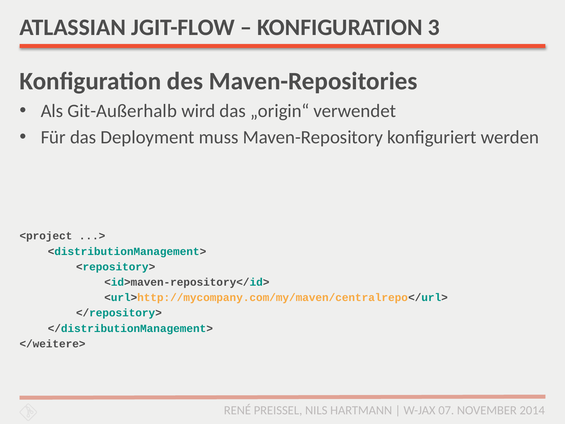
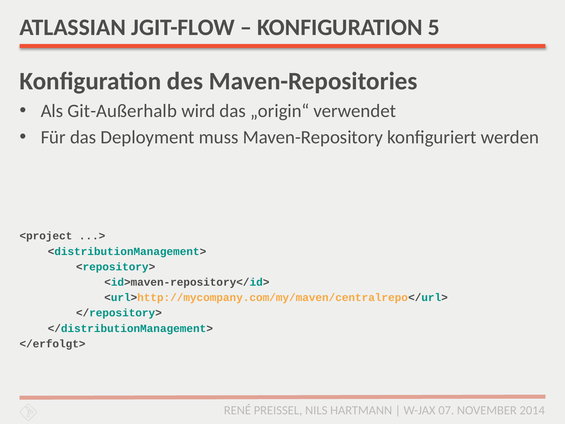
3: 3 -> 5
</weitere>: </weitere> -> </erfolgt>
